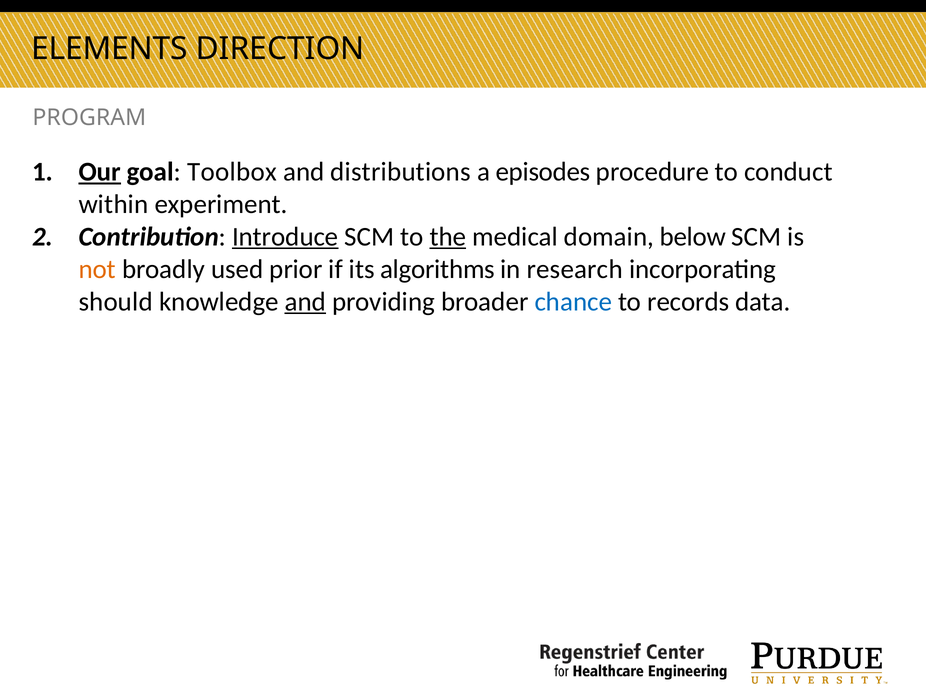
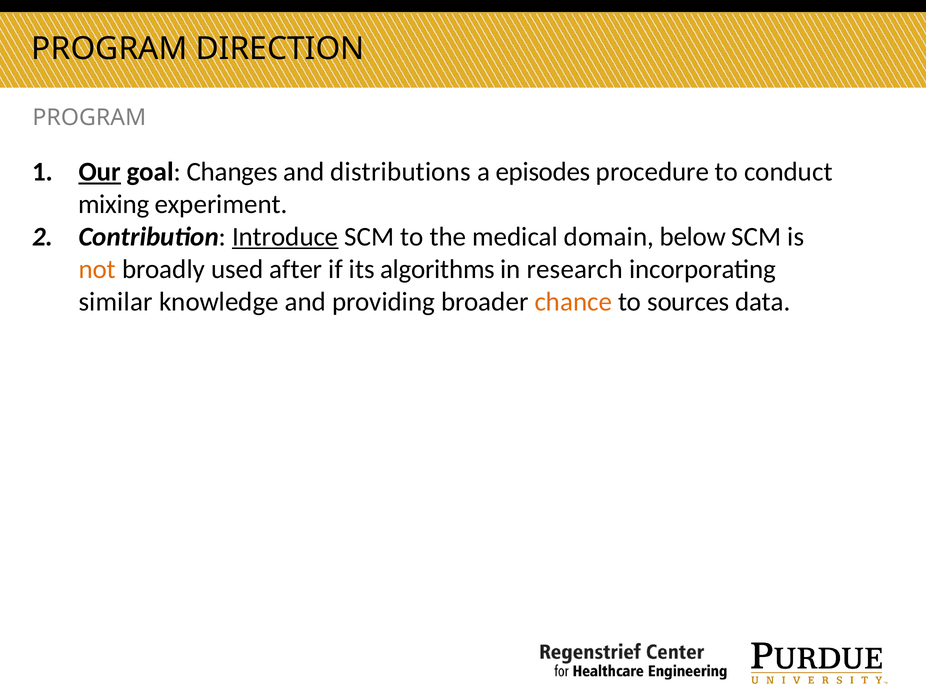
ELEMENTS at (110, 49): ELEMENTS -> PROGRAM
Toolbox: Toolbox -> Changes
within: within -> mixing
the underline: present -> none
prior: prior -> after
should: should -> similar
and at (305, 301) underline: present -> none
chance colour: blue -> orange
records: records -> sources
